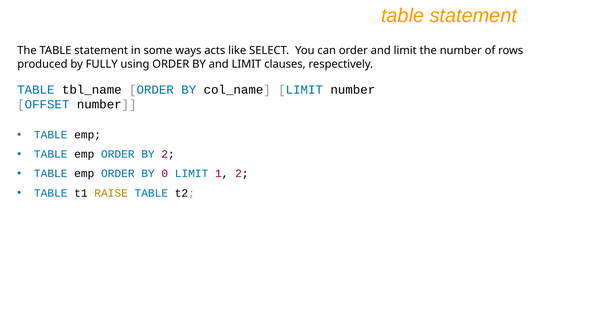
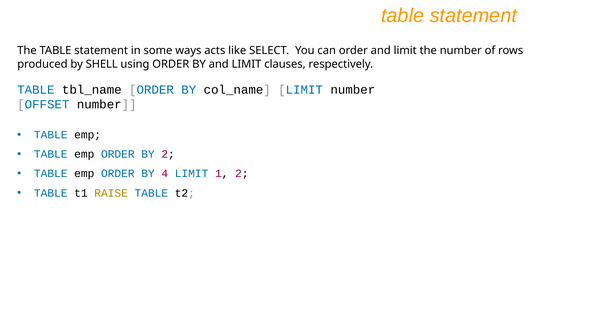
FULLY: FULLY -> SHELL
0: 0 -> 4
